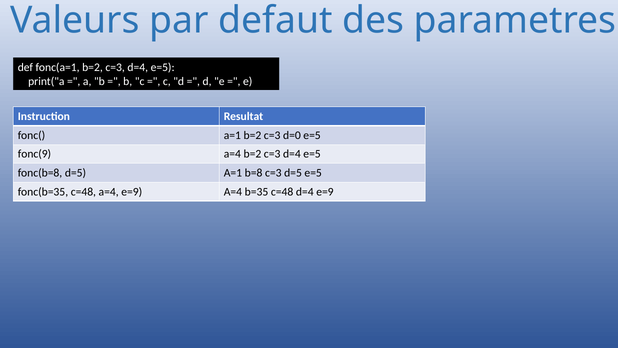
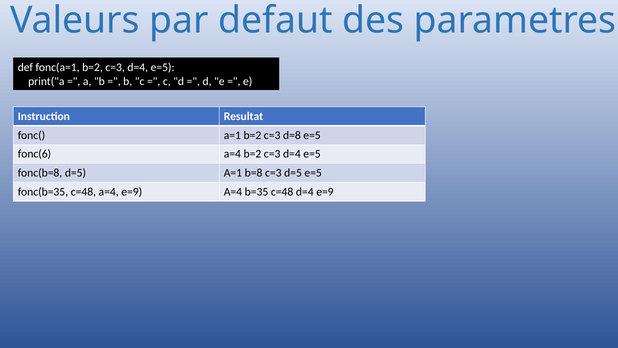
d=0: d=0 -> d=8
fonc(9: fonc(9 -> fonc(6
